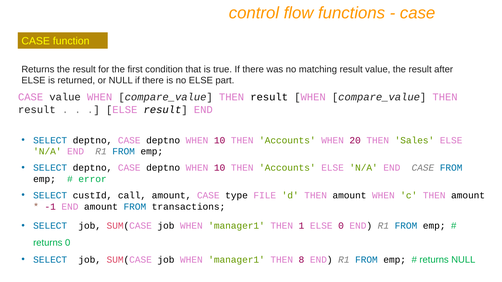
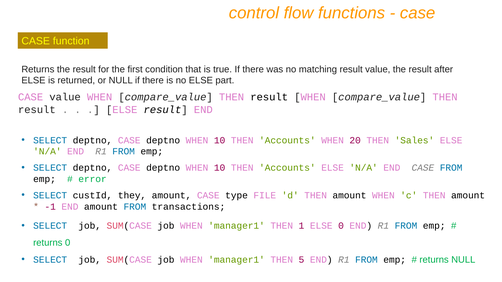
call: call -> they
8: 8 -> 5
